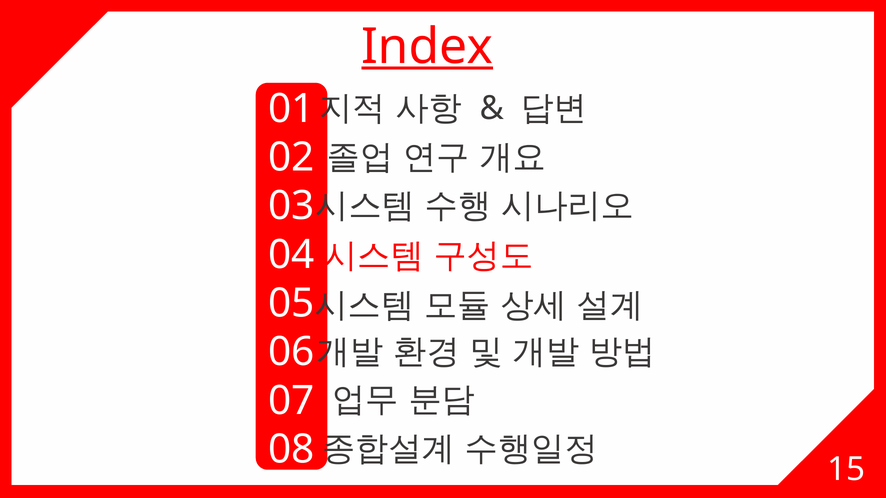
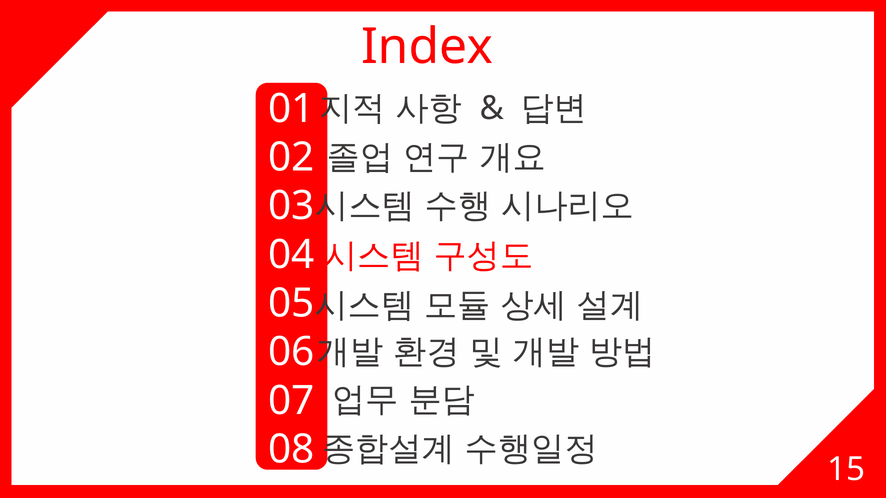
Index underline: present -> none
